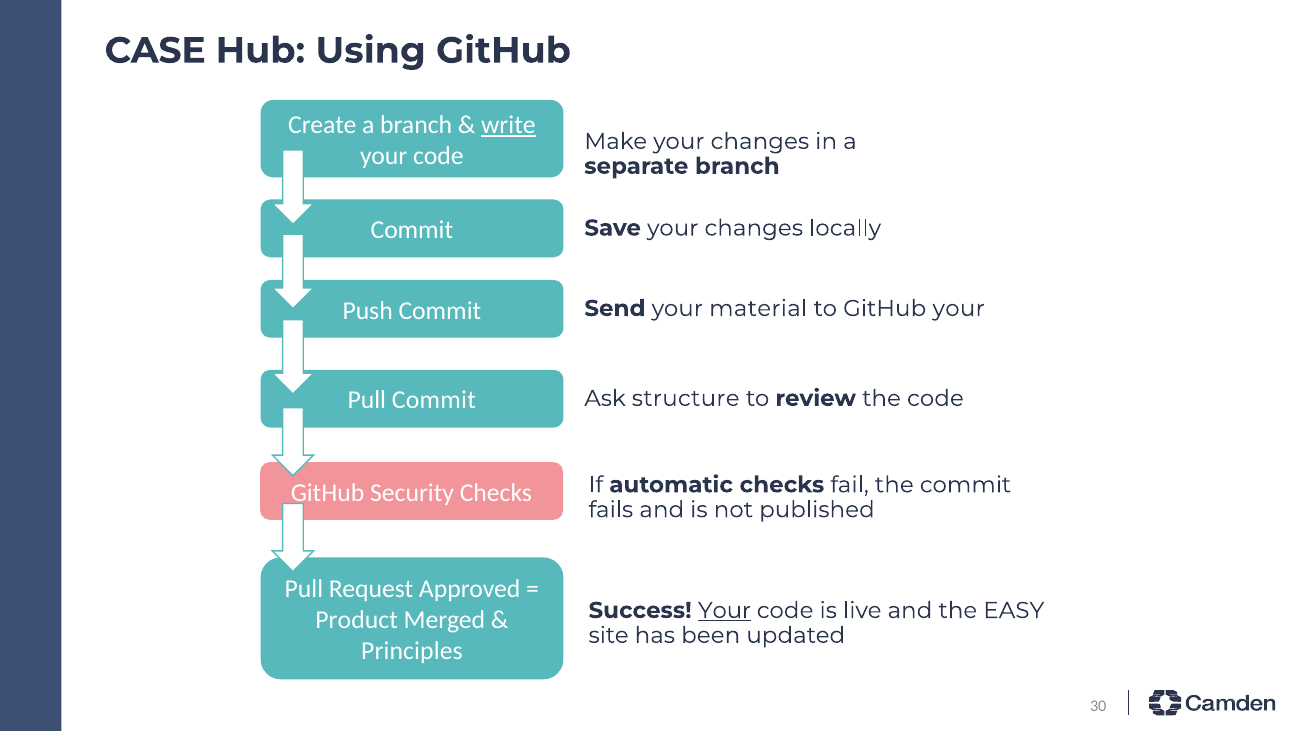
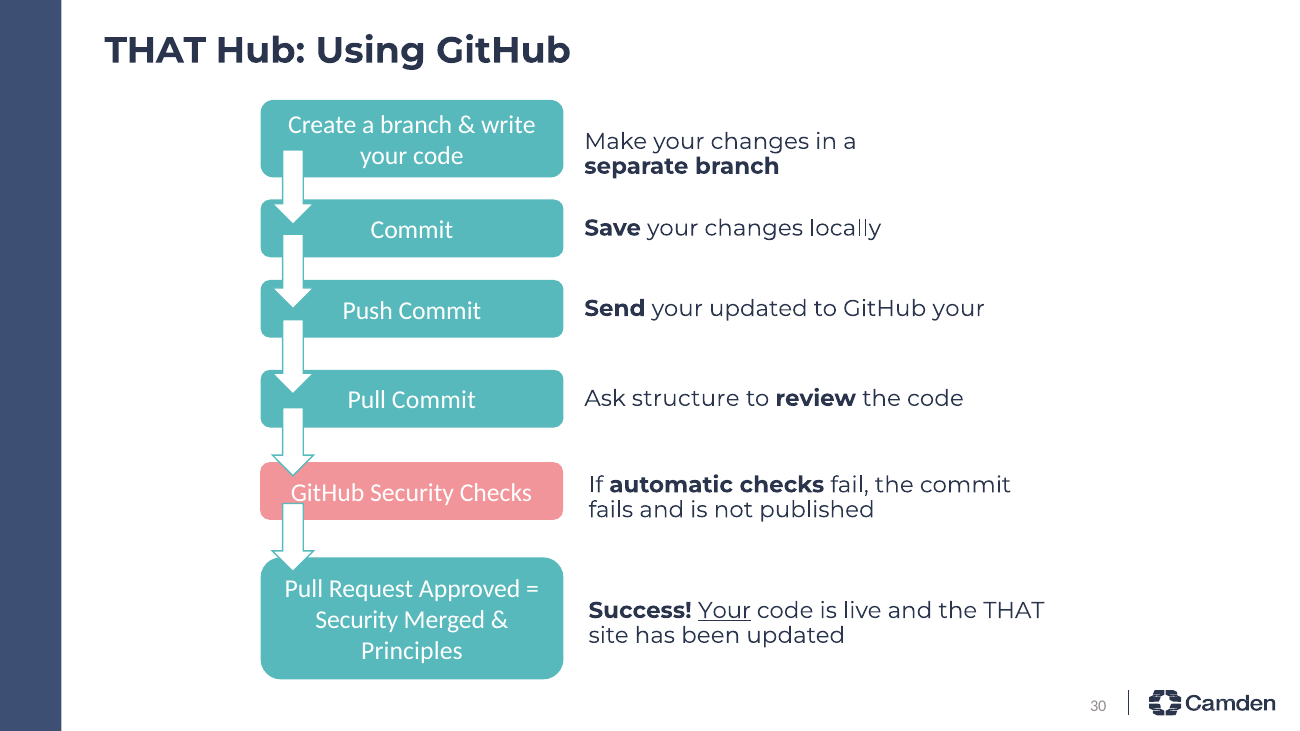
CASE at (155, 51): CASE -> THAT
write underline: present -> none
your material: material -> updated
the EASY: EASY -> THAT
Product at (357, 620): Product -> Security
